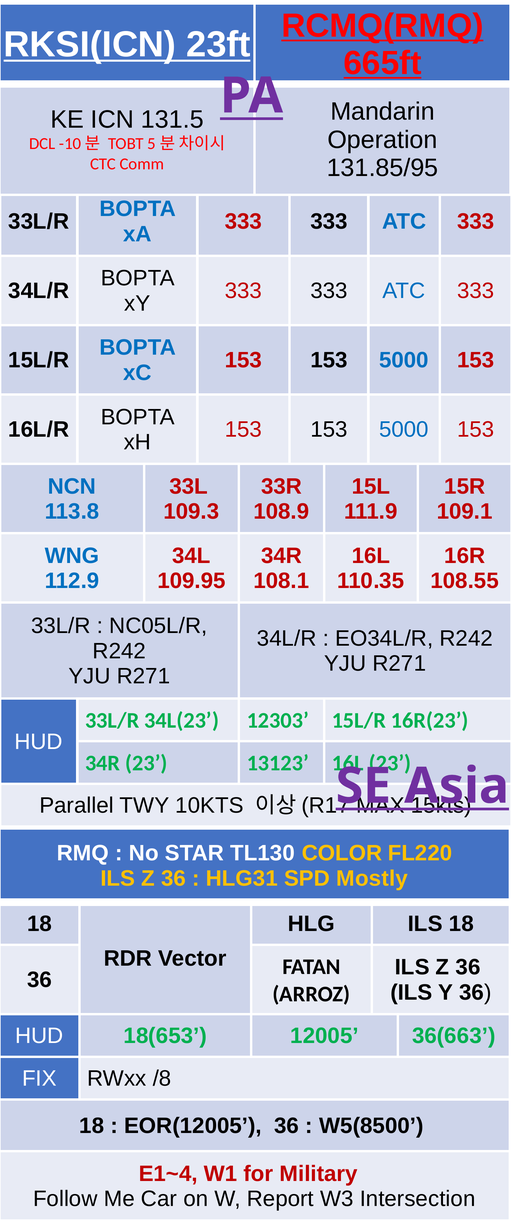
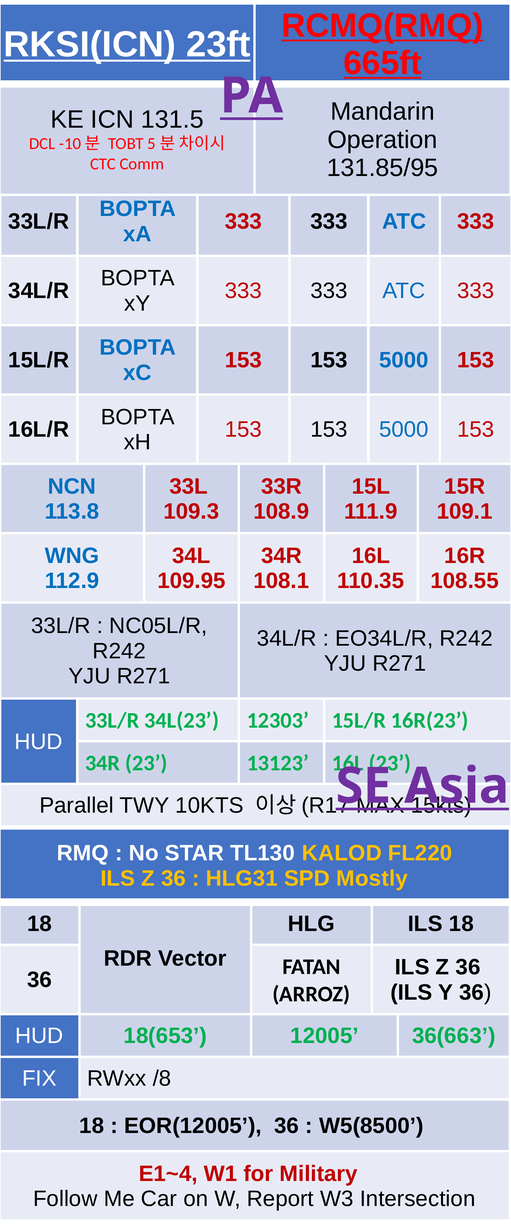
COLOR: COLOR -> KALOD
